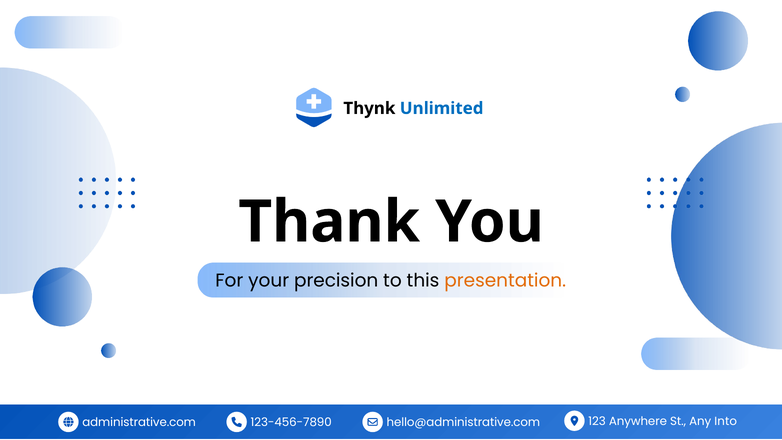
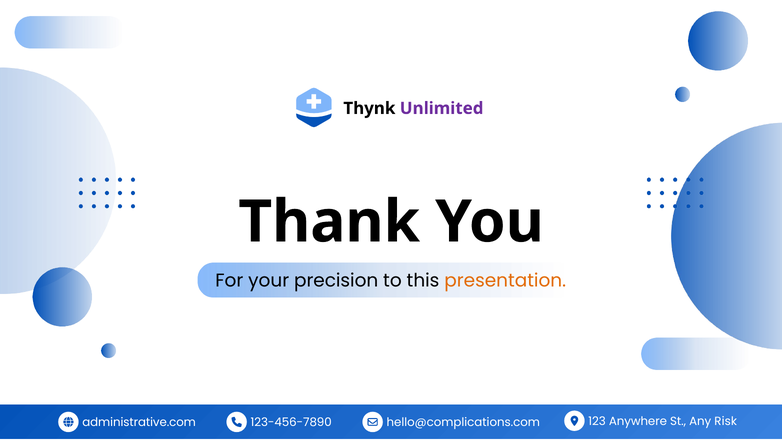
Unlimited colour: blue -> purple
hello@administrative.com: hello@administrative.com -> hello@complications.com
Into: Into -> Risk
